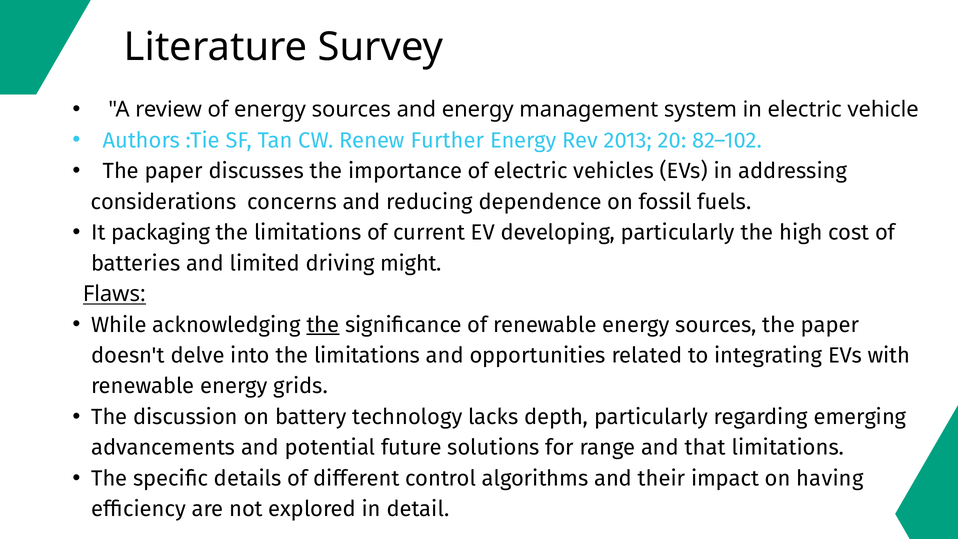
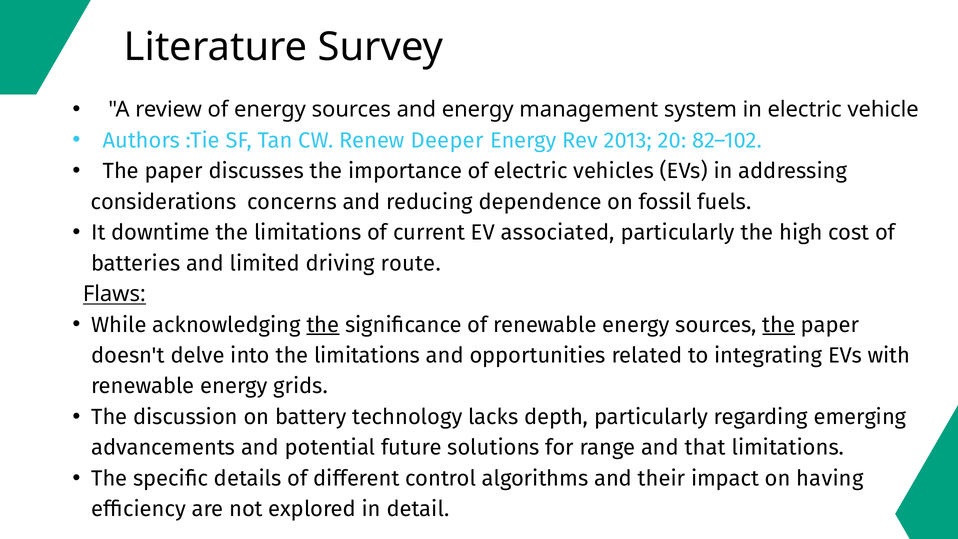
Further: Further -> Deeper
packaging: packaging -> downtime
developing: developing -> associated
might: might -> route
the at (779, 325) underline: none -> present
